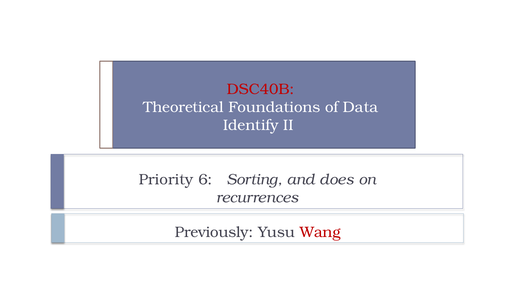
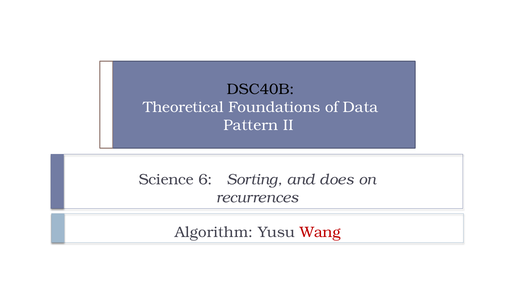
DSC40B colour: red -> black
Identify: Identify -> Pattern
Priority: Priority -> Science
Previously: Previously -> Algorithm
